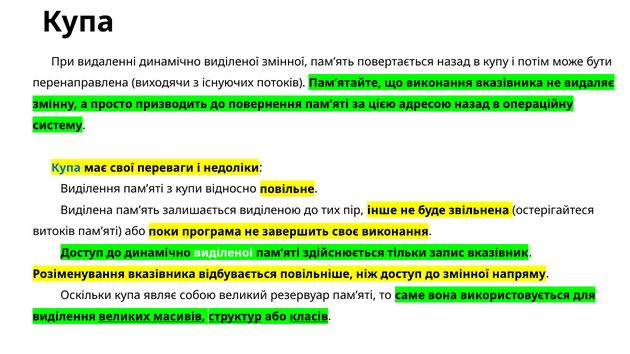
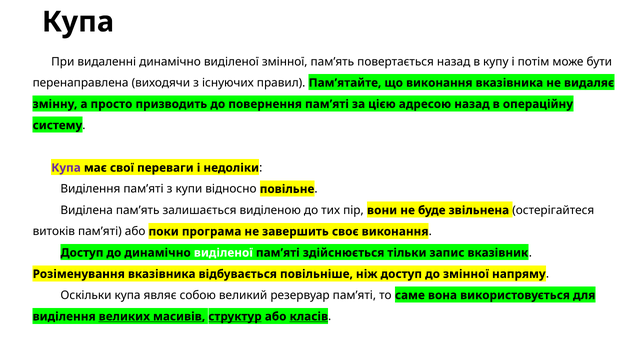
потоків: потоків -> правил
Купа at (66, 168) colour: blue -> purple
інше: інше -> вони
